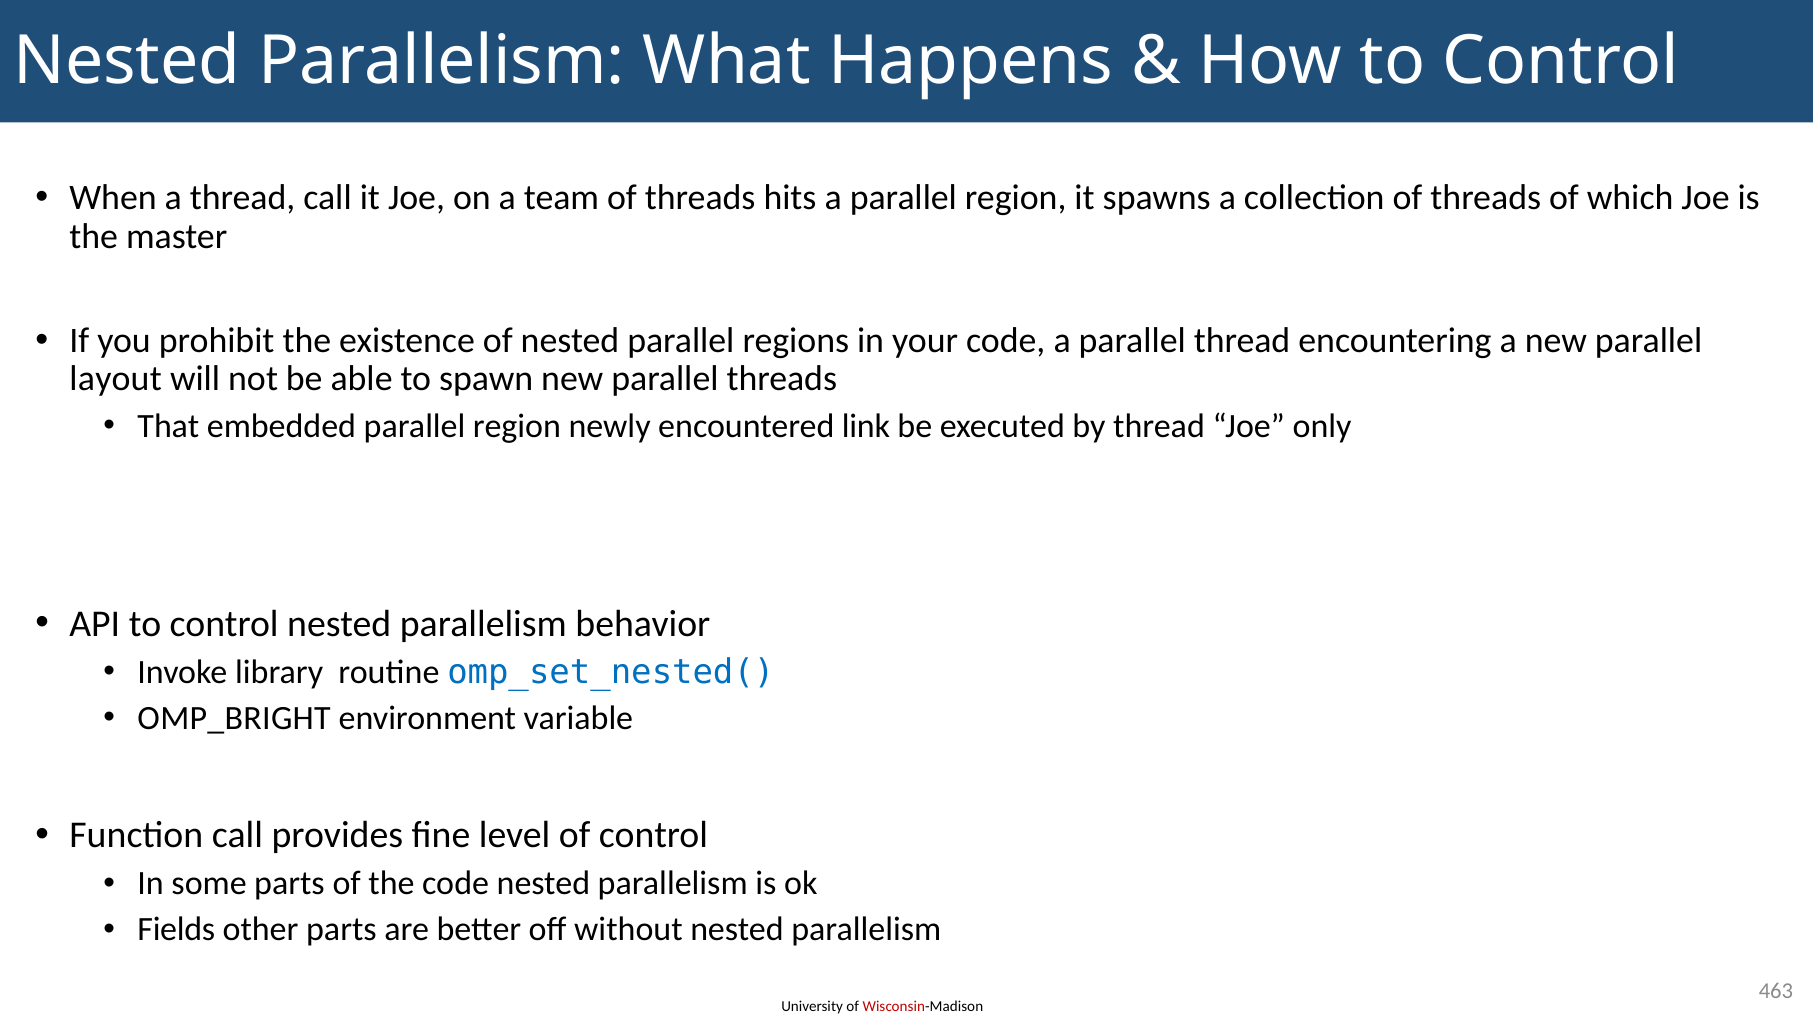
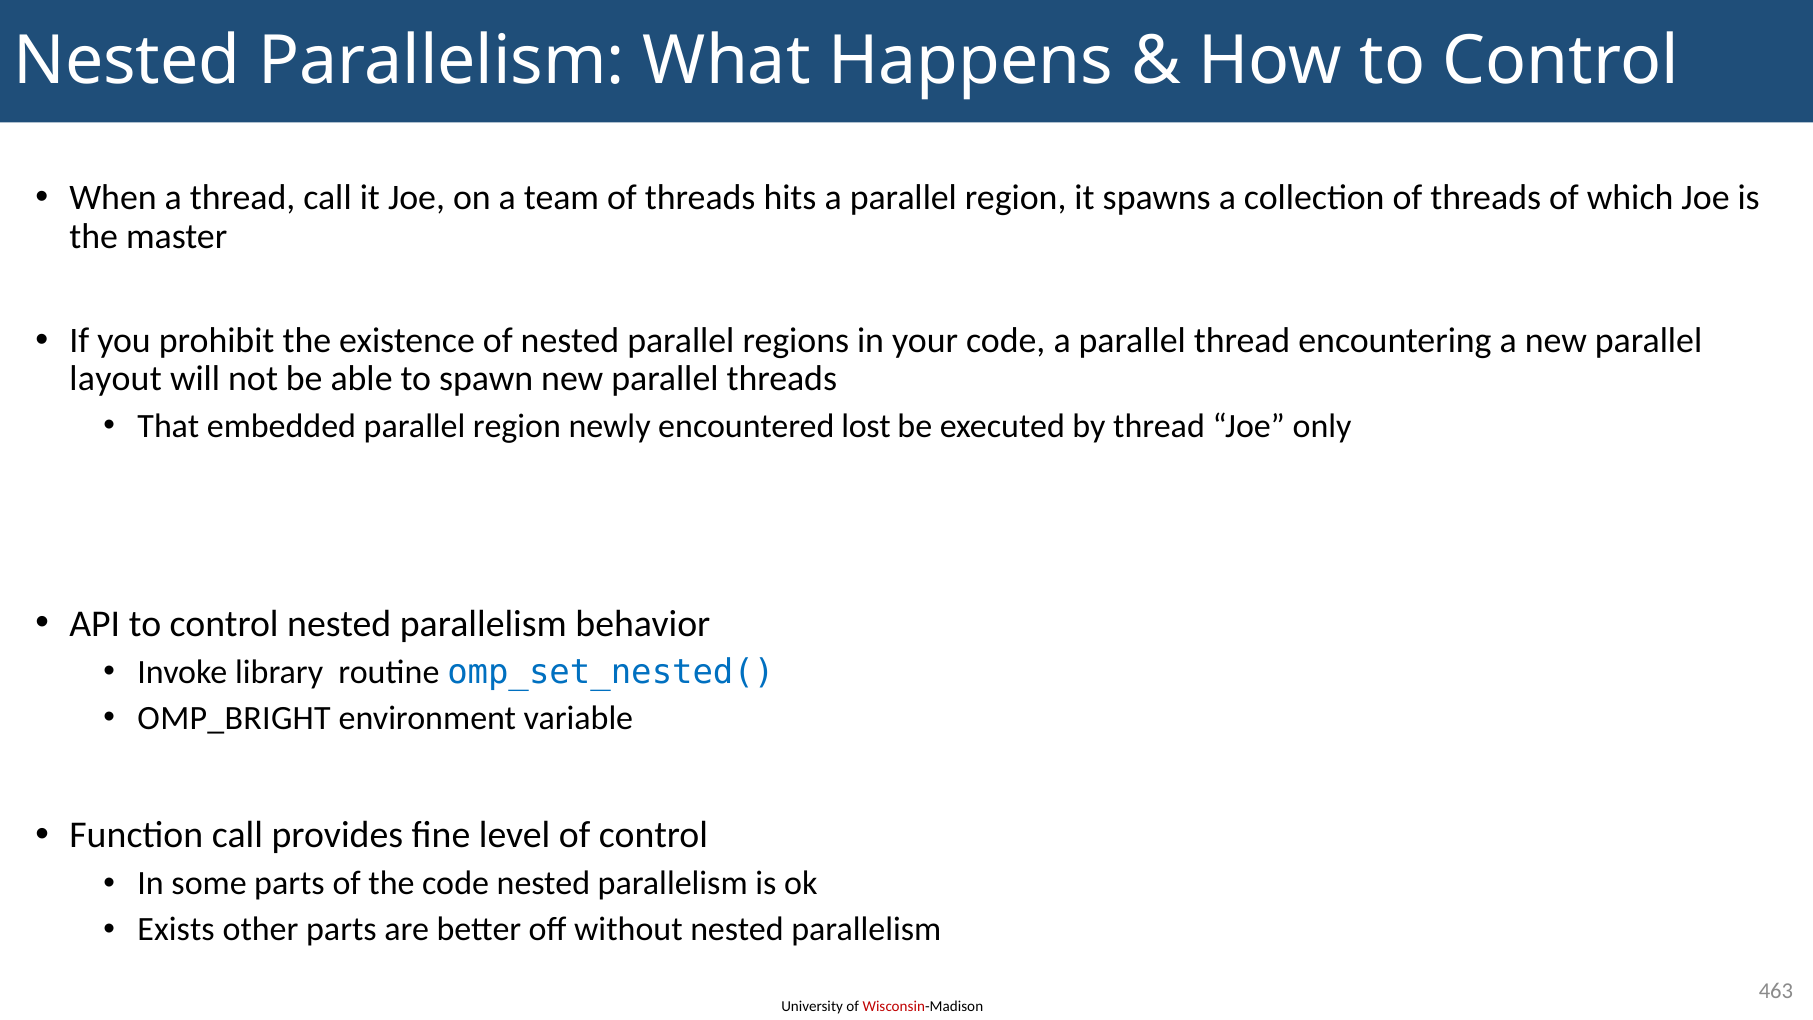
link: link -> lost
Fields: Fields -> Exists
